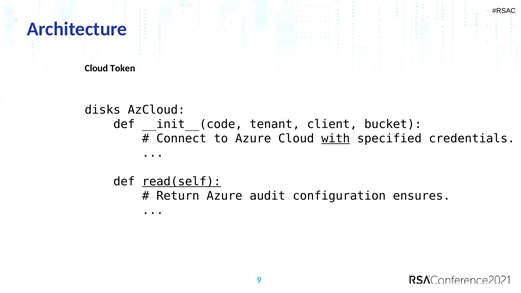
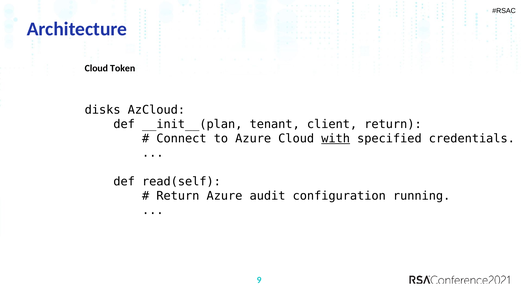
__init__(code: __init__(code -> __init__(plan
client bucket: bucket -> return
read(self underline: present -> none
ensures: ensures -> running
